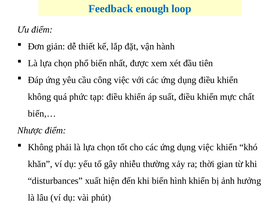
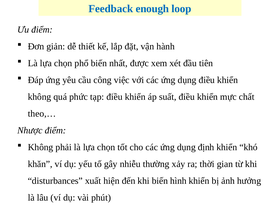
biến,…: biến,… -> theo,…
dụng việc: việc -> định
